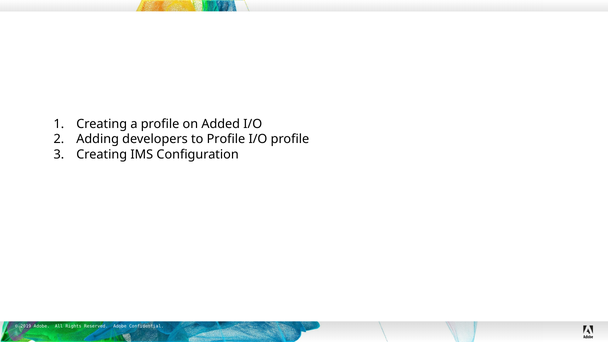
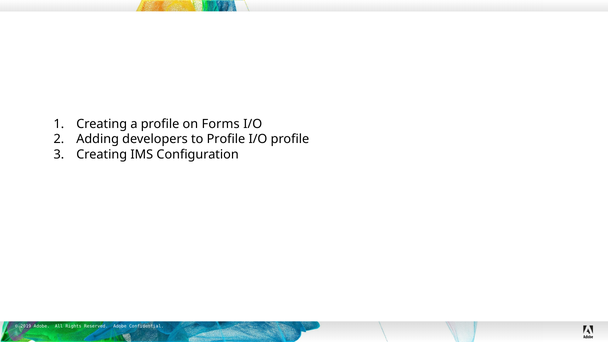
Added: Added -> Forms
